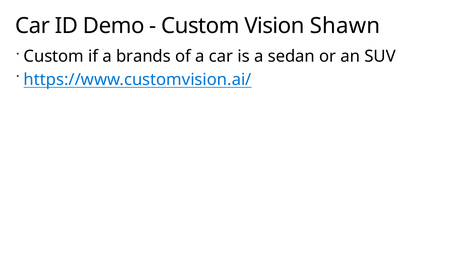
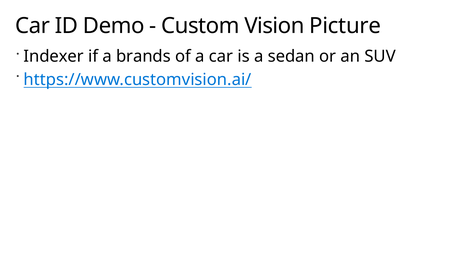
Shawn: Shawn -> Picture
Custom at (54, 56): Custom -> Indexer
